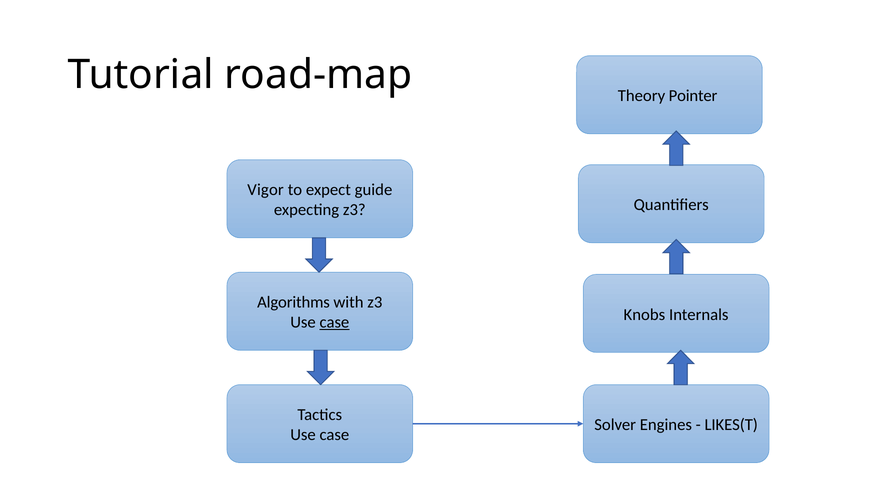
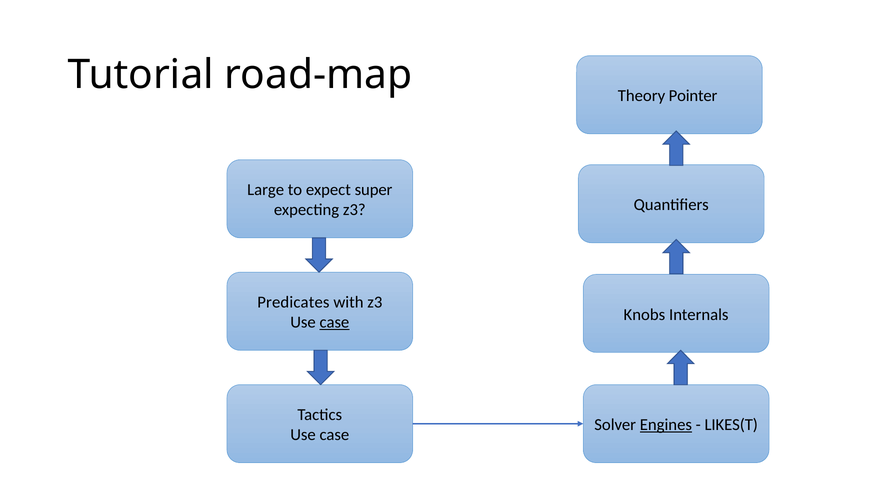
Vigor: Vigor -> Large
guide: guide -> super
Algorithms: Algorithms -> Predicates
Engines underline: none -> present
